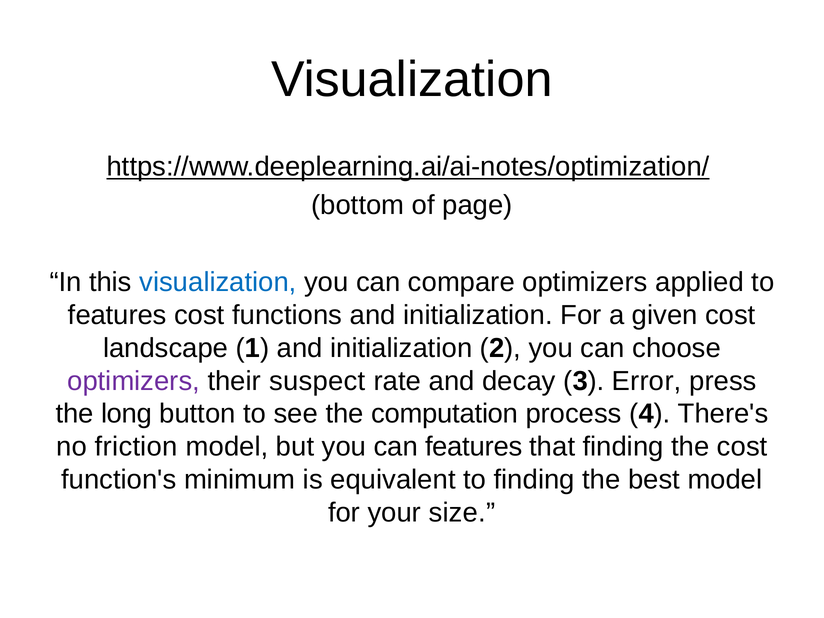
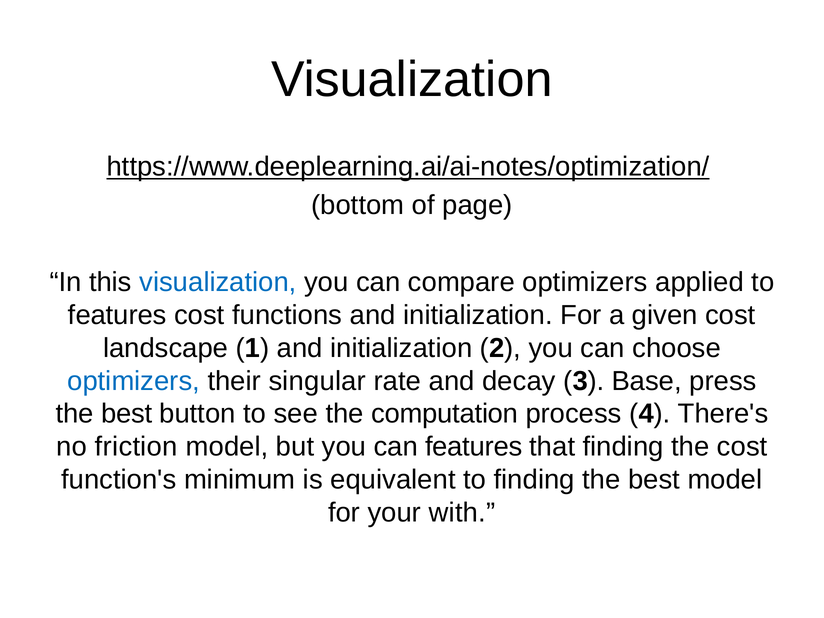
optimizers at (134, 381) colour: purple -> blue
suspect: suspect -> singular
Error: Error -> Base
long at (127, 414): long -> best
size: size -> with
